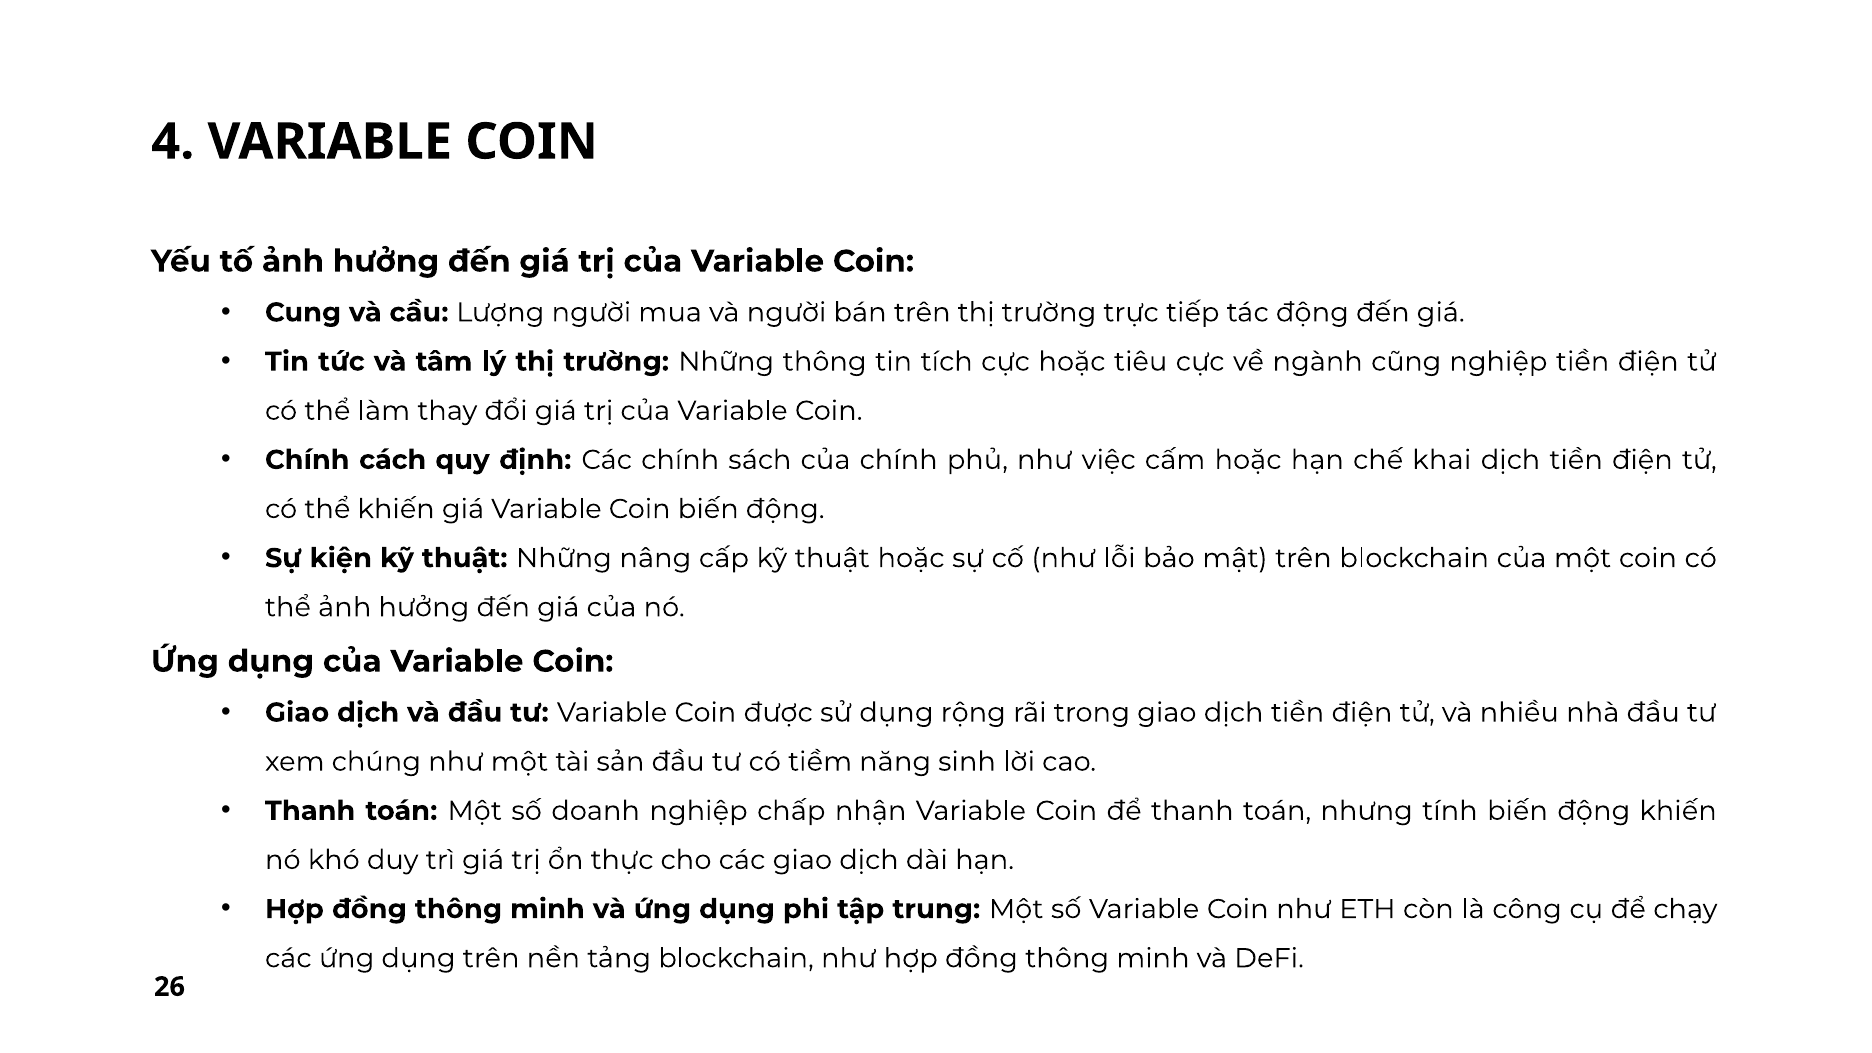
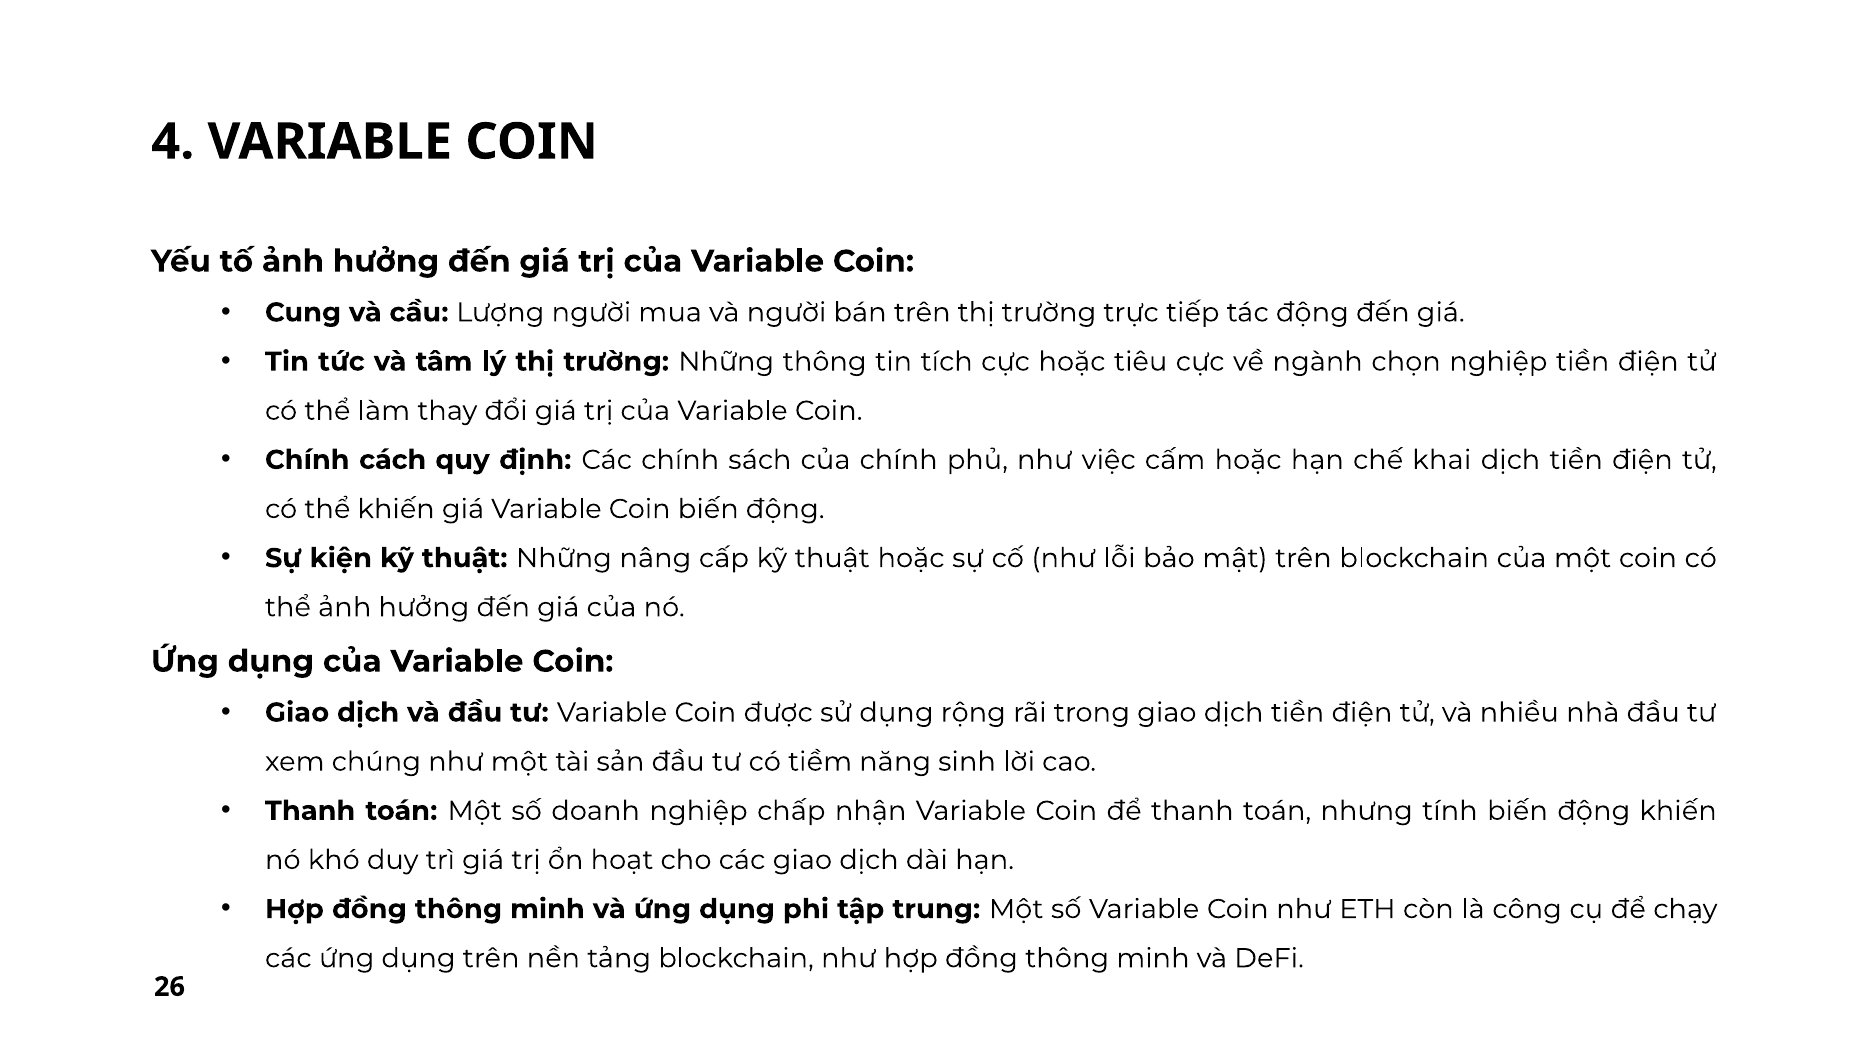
cũng: cũng -> chọn
thực: thực -> hoạt
